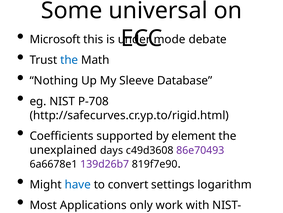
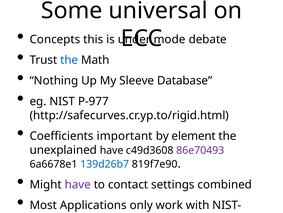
Microsoft: Microsoft -> Concepts
P-708: P-708 -> P-977
supported: supported -> important
unexplained days: days -> have
139d26b7 colour: purple -> blue
have at (78, 184) colour: blue -> purple
convert: convert -> contact
logarithm: logarithm -> combined
